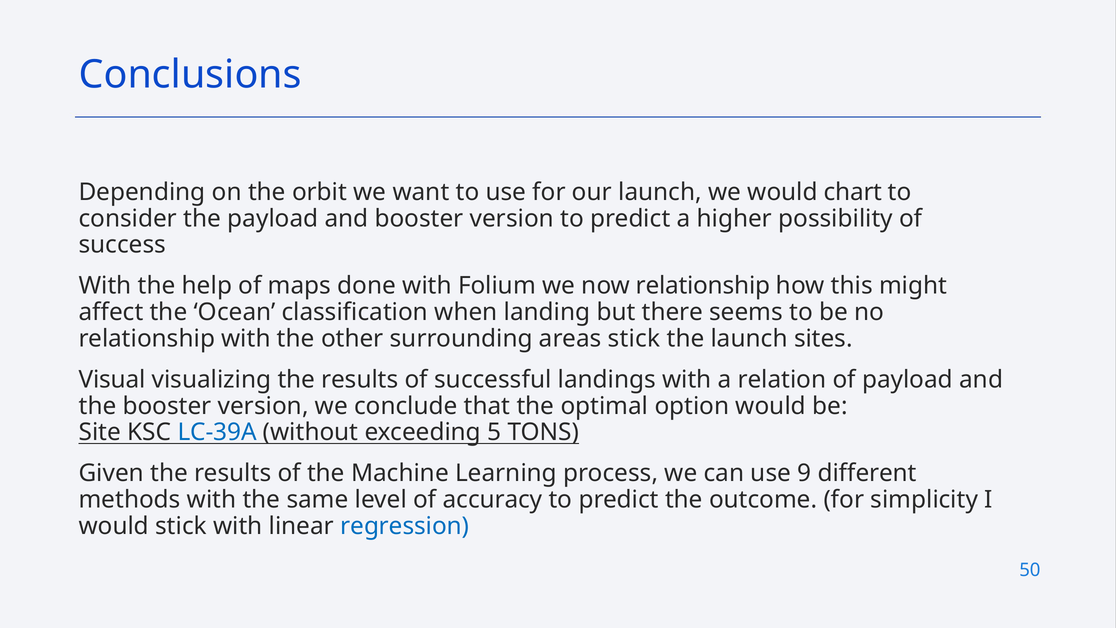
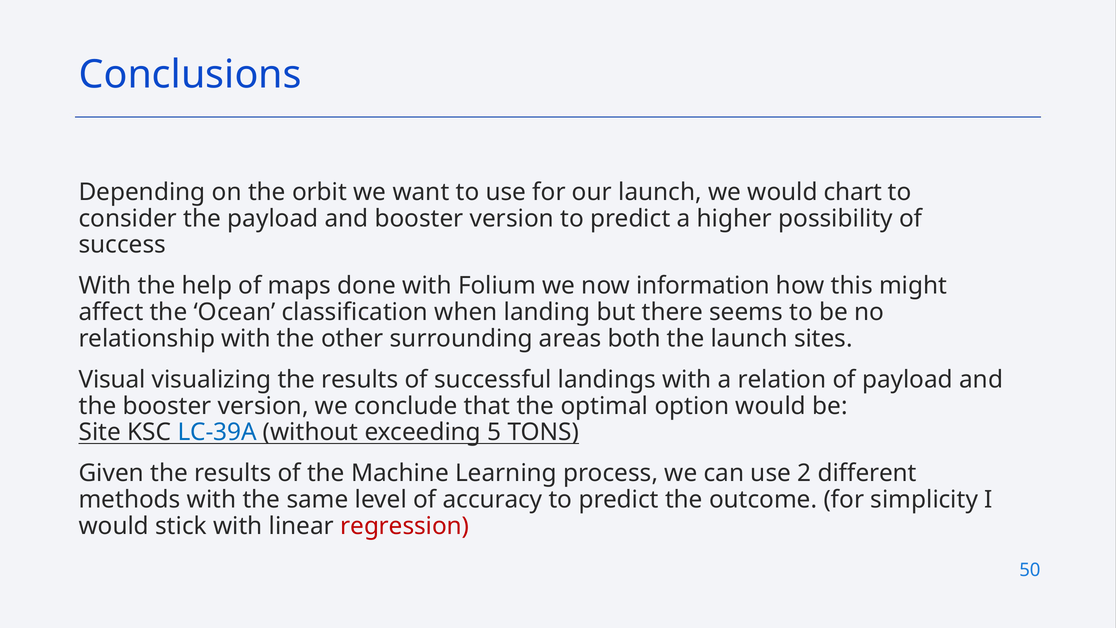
now relationship: relationship -> information
areas stick: stick -> both
9: 9 -> 2
regression colour: blue -> red
